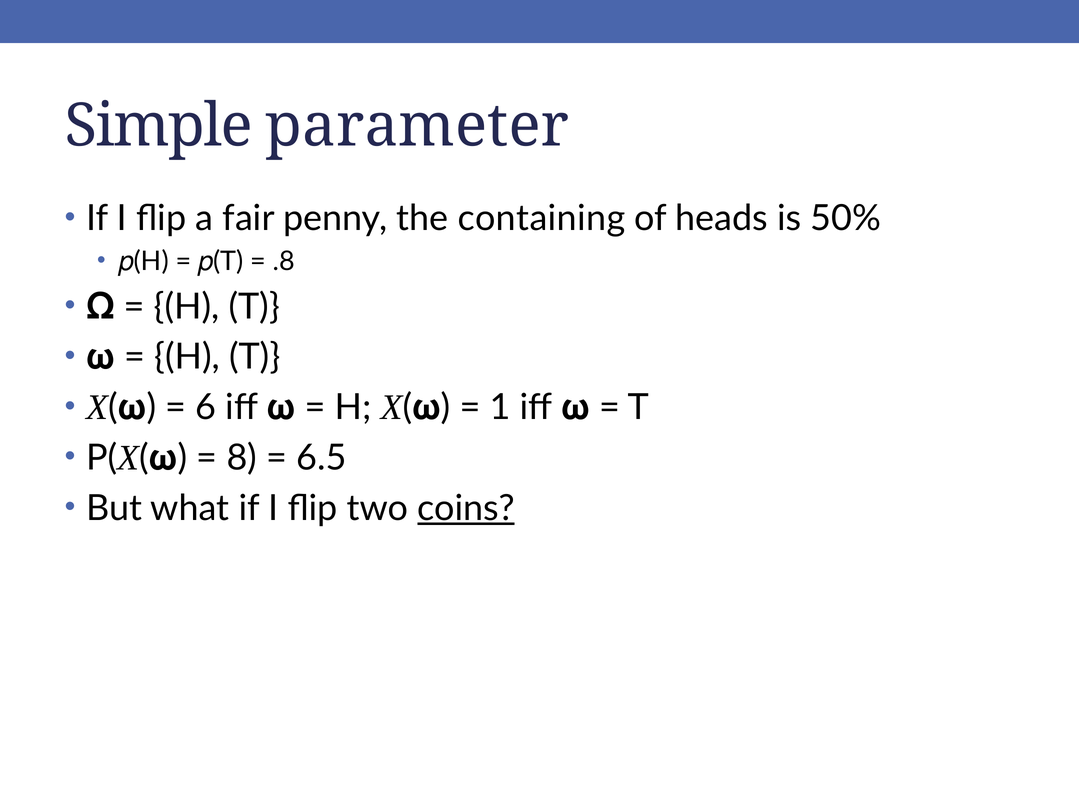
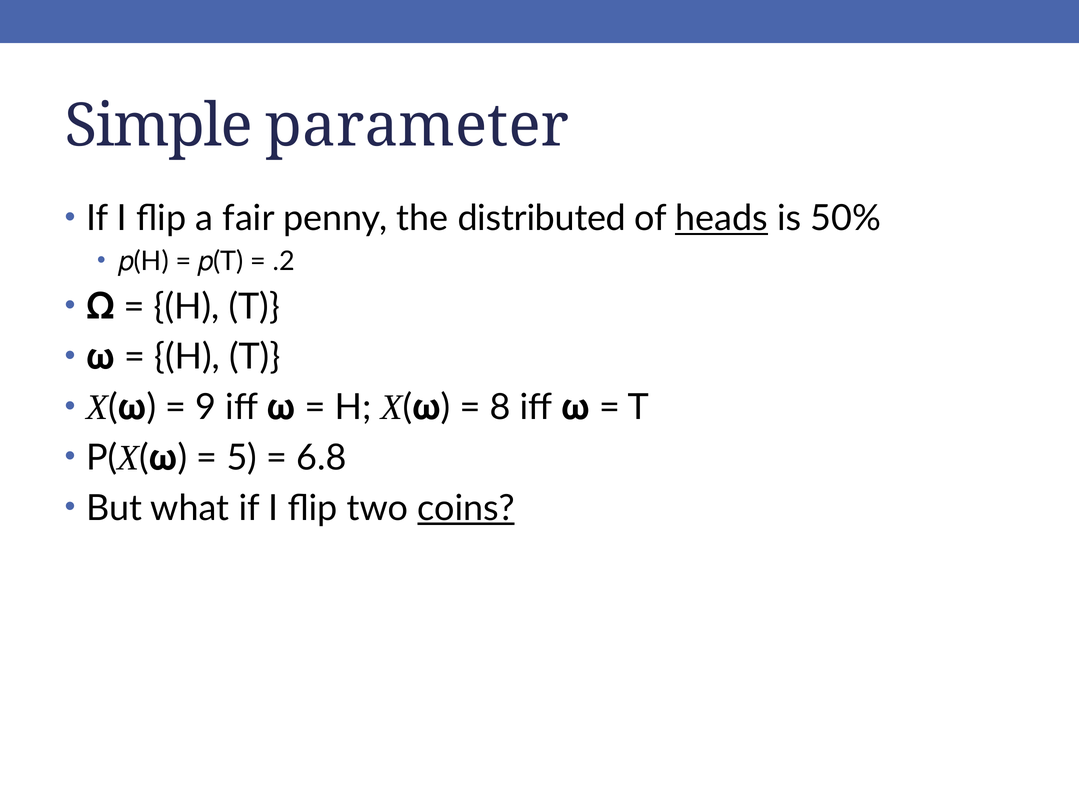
containing: containing -> distributed
heads underline: none -> present
.8: .8 -> .2
6: 6 -> 9
1: 1 -> 8
8: 8 -> 5
6.5: 6.5 -> 6.8
